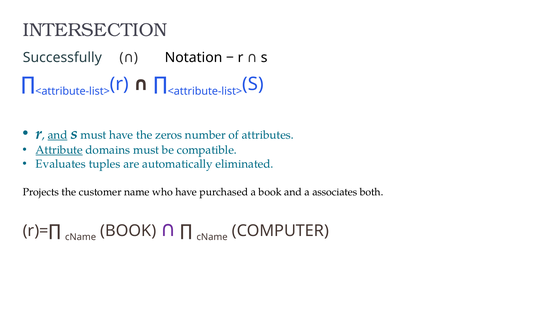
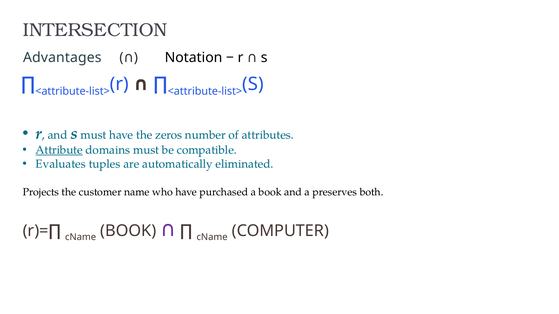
Successfully: Successfully -> Advantages
and at (58, 135) underline: present -> none
associates: associates -> preserves
